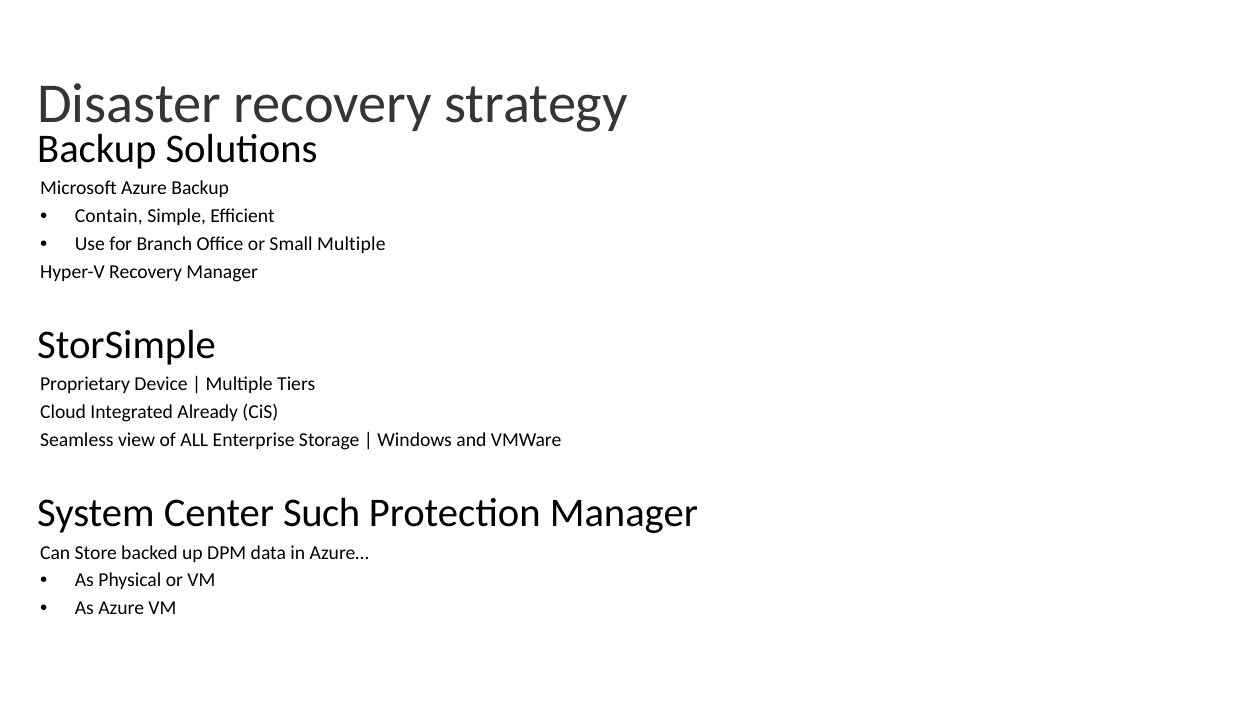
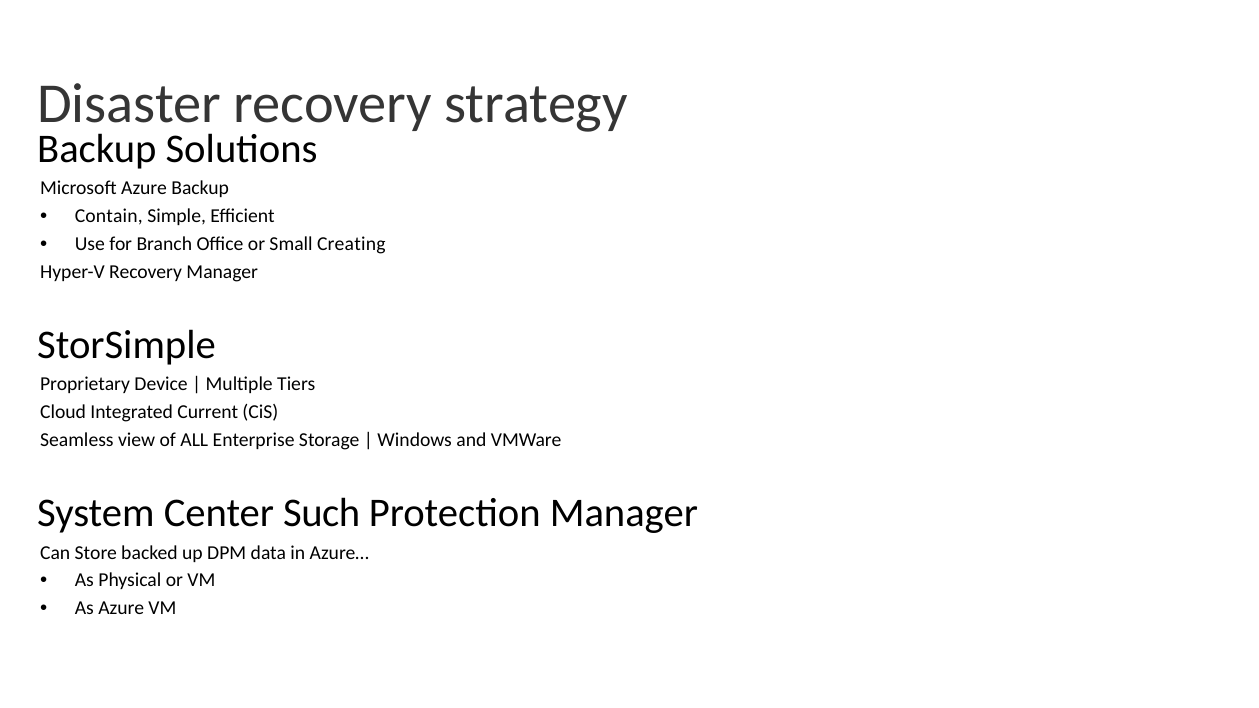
Small Multiple: Multiple -> Creating
Already: Already -> Current
